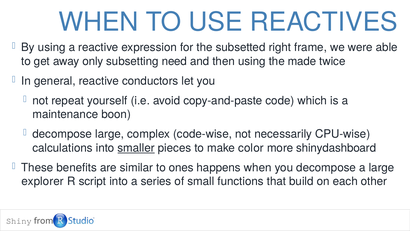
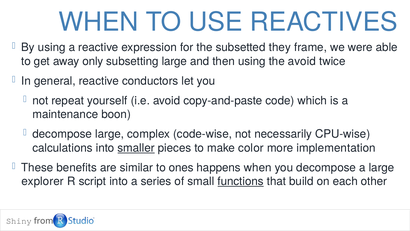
right: right -> they
subsetting need: need -> large
the made: made -> avoid
shinydashboard: shinydashboard -> implementation
functions underline: none -> present
